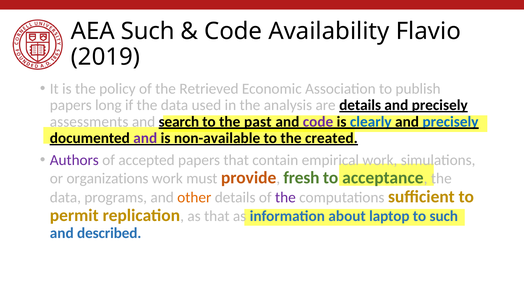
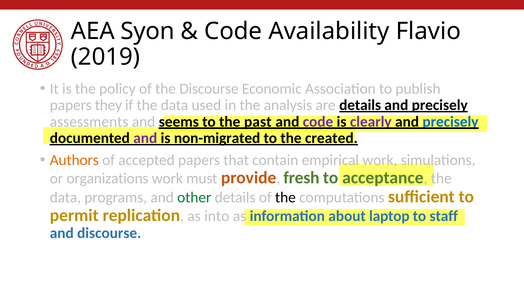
AEA Such: Such -> Syon
the Retrieved: Retrieved -> Discourse
long: long -> they
search: search -> seems
clearly colour: blue -> purple
non-available: non-available -> non-migrated
Authors colour: purple -> orange
other colour: orange -> green
the at (285, 197) colour: purple -> black
as that: that -> into
to such: such -> staff
and described: described -> discourse
